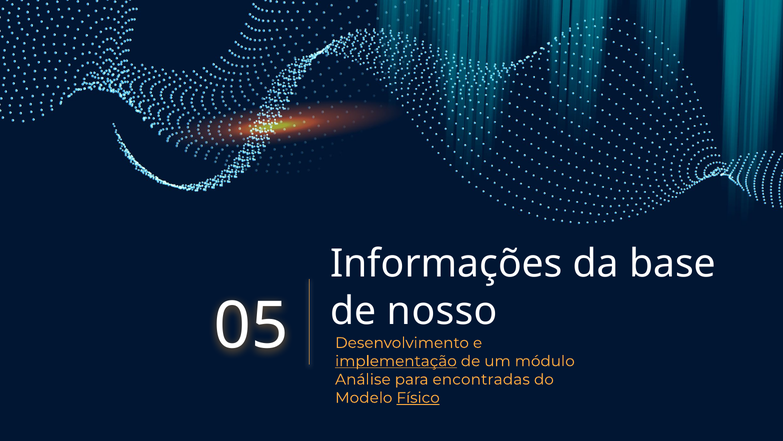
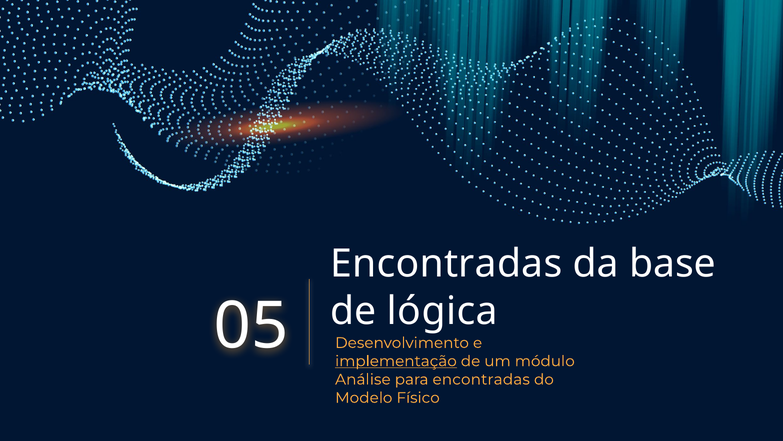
Informações at (446, 264): Informações -> Encontradas
nosso: nosso -> lógica
Físico underline: present -> none
